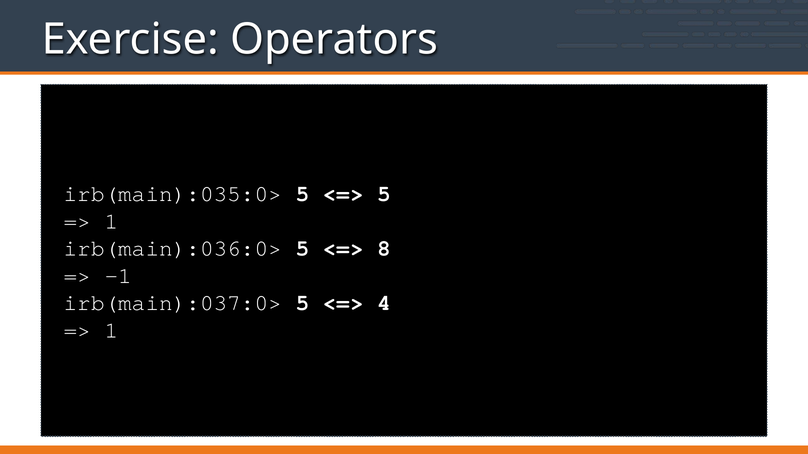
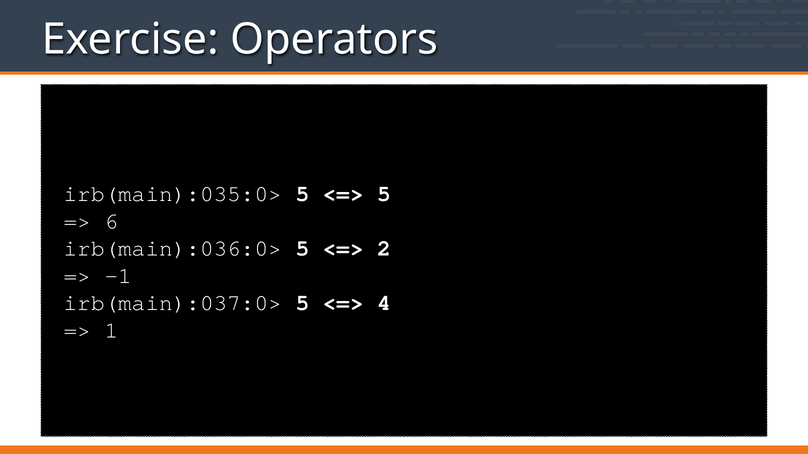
1 at (111, 221): 1 -> 6
8: 8 -> 2
